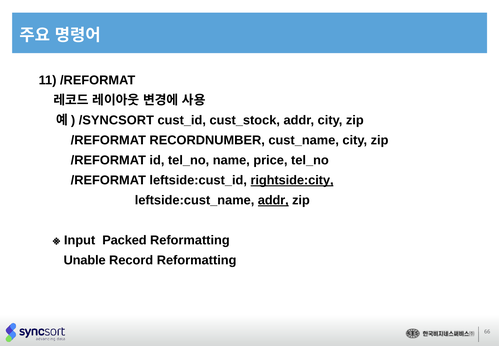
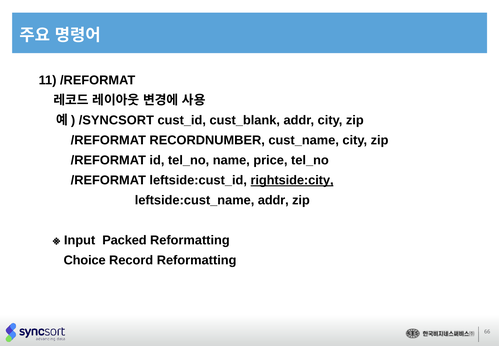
cust_stock: cust_stock -> cust_blank
addr at (273, 200) underline: present -> none
Unable: Unable -> Choice
